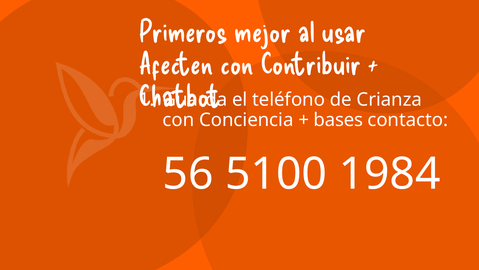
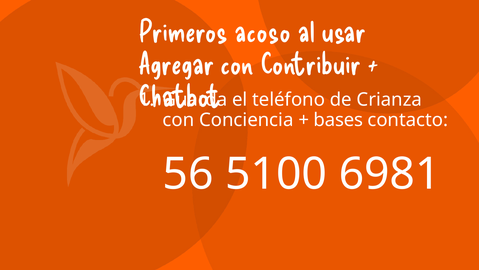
mejor: mejor -> acoso
Afecten: Afecten -> Agregar
1984: 1984 -> 6981
